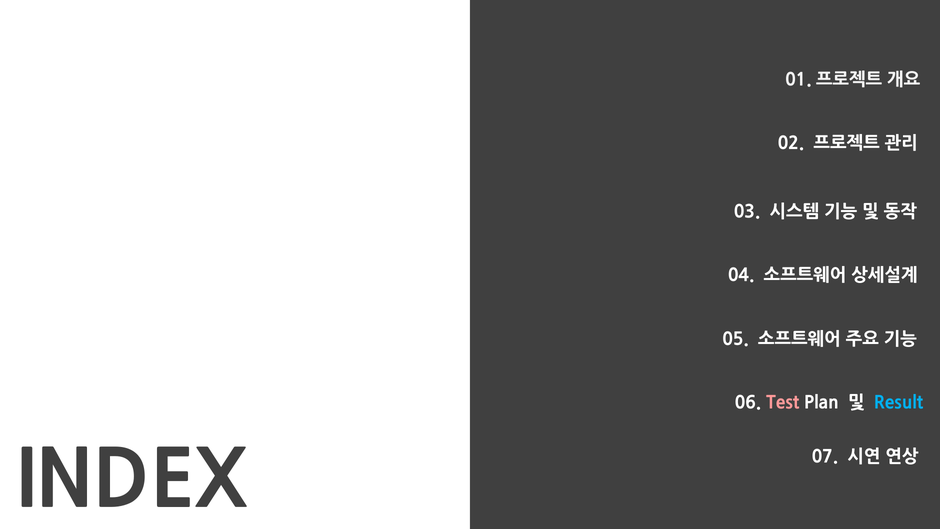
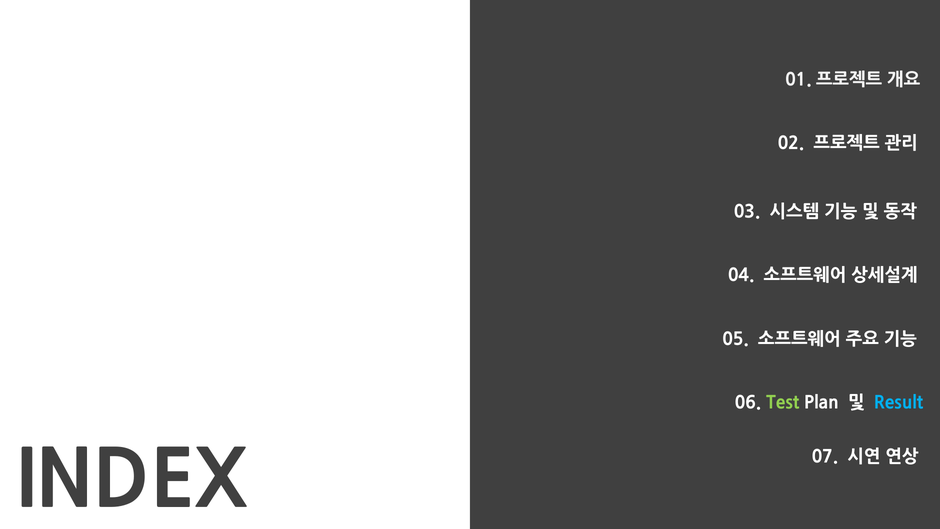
Test colour: pink -> light green
